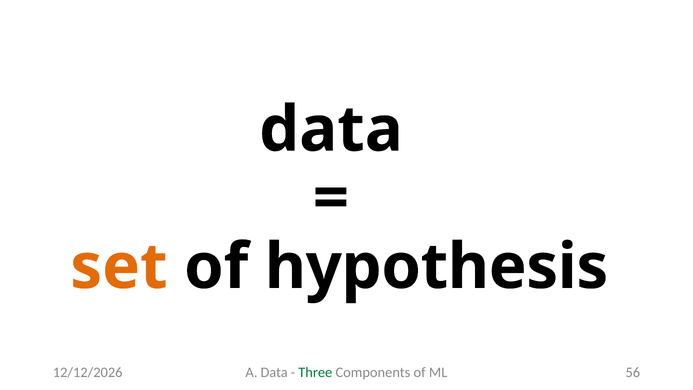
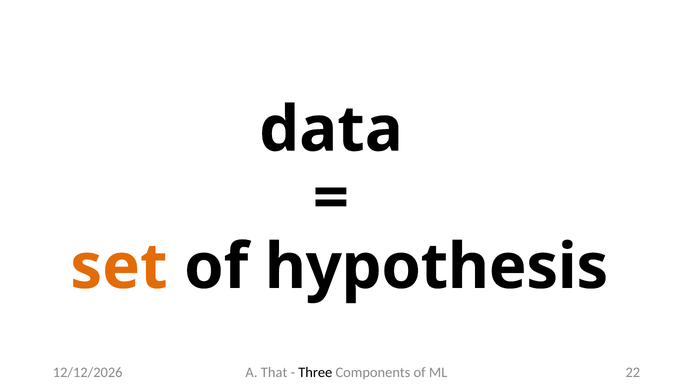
A Data: Data -> That
Three colour: green -> black
56: 56 -> 22
